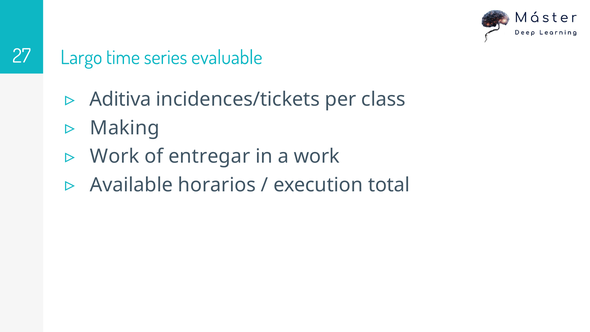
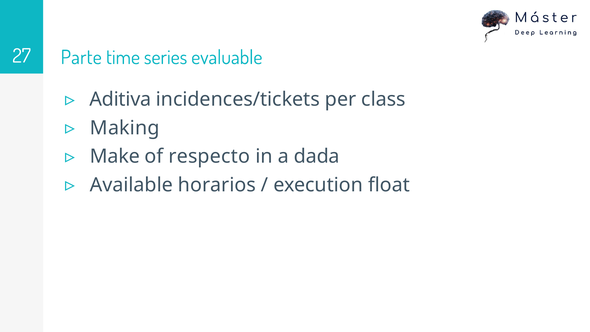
Largo: Largo -> Parte
Work at (115, 156): Work -> Make
entregar: entregar -> respecto
a work: work -> dada
total: total -> float
